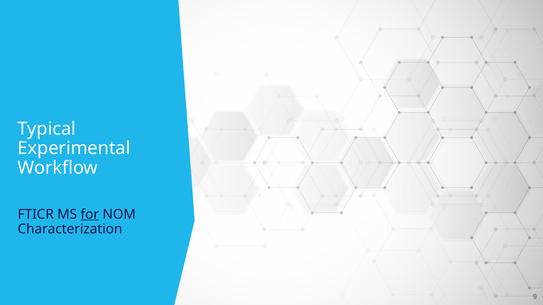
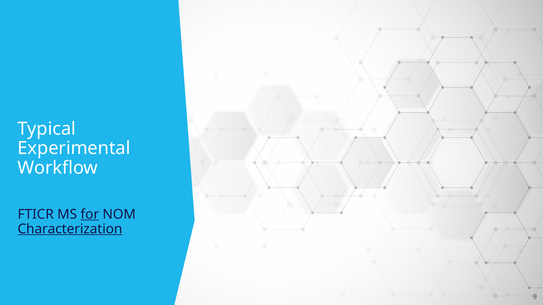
Characterization underline: none -> present
